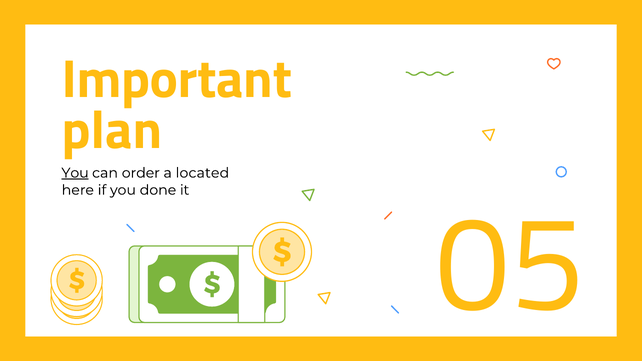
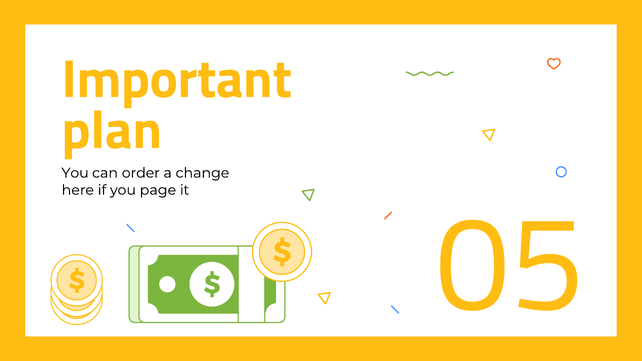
You at (75, 173) underline: present -> none
located: located -> change
done: done -> page
